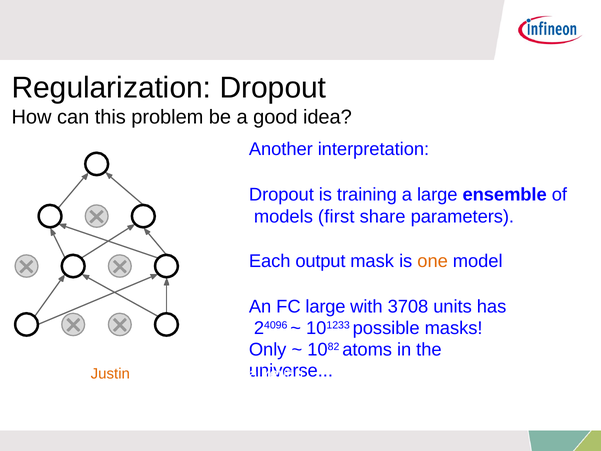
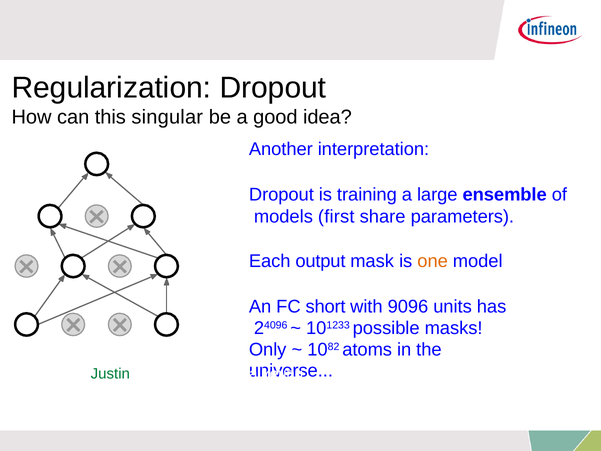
problem: problem -> singular
FC large: large -> short
3708: 3708 -> 9096
Justin colour: orange -> green
